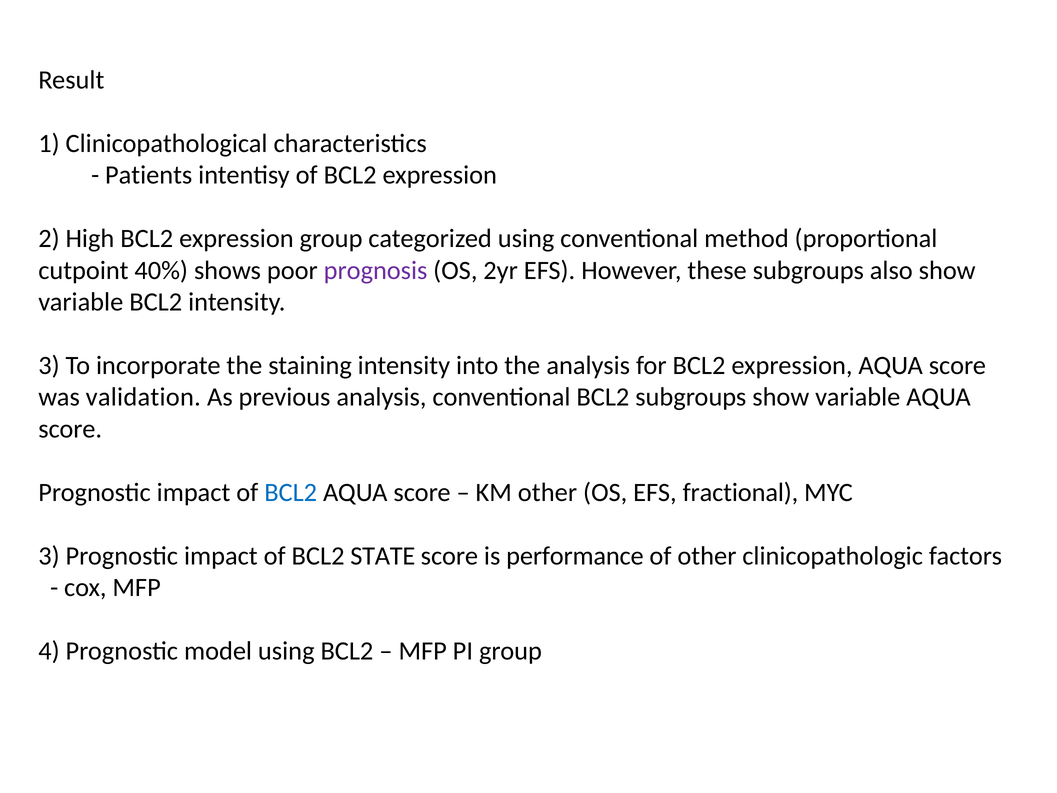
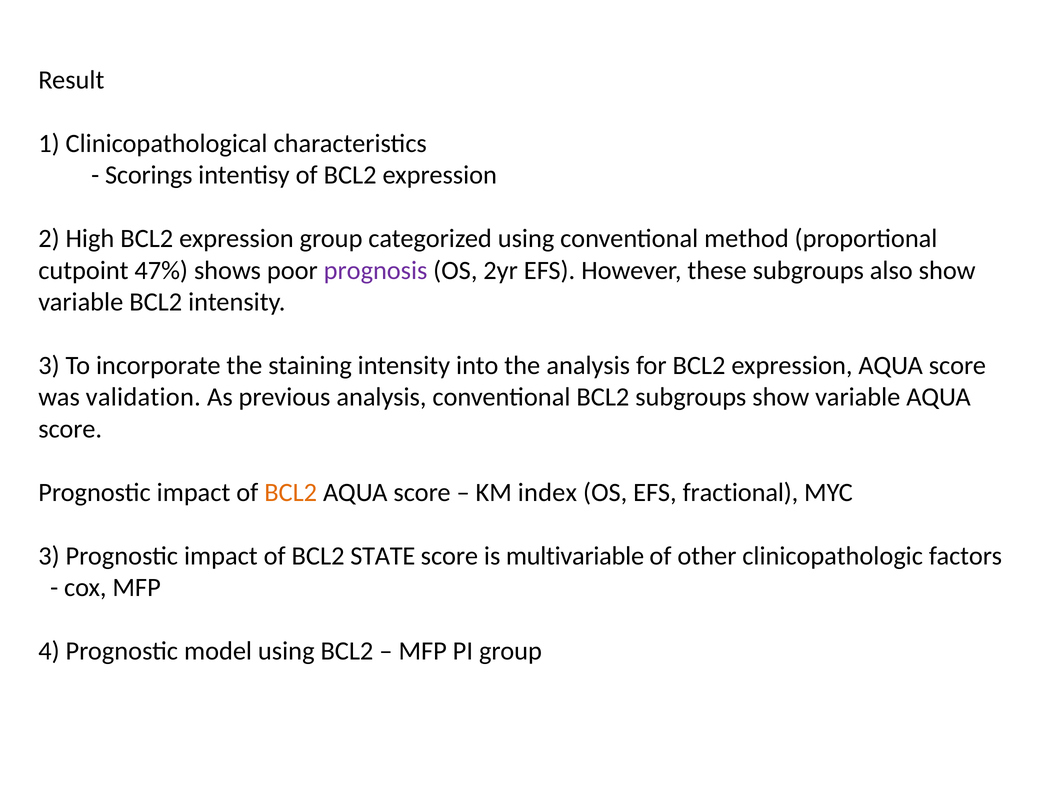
Patients: Patients -> Scorings
40%: 40% -> 47%
BCL2 at (291, 492) colour: blue -> orange
KM other: other -> index
performance: performance -> multivariable
